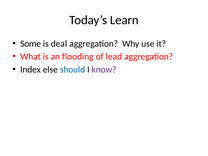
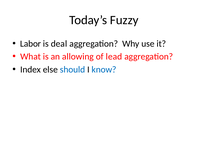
Learn: Learn -> Fuzzy
Some: Some -> Labor
flooding: flooding -> allowing
know colour: purple -> blue
